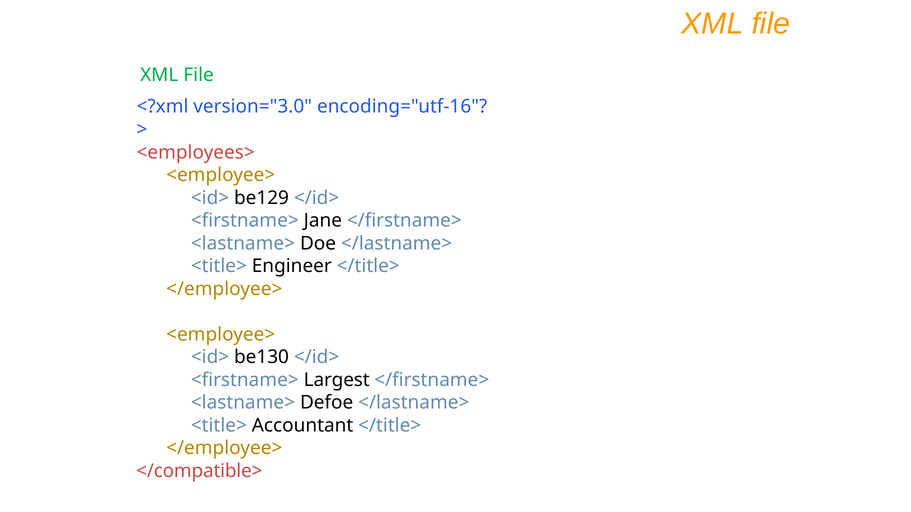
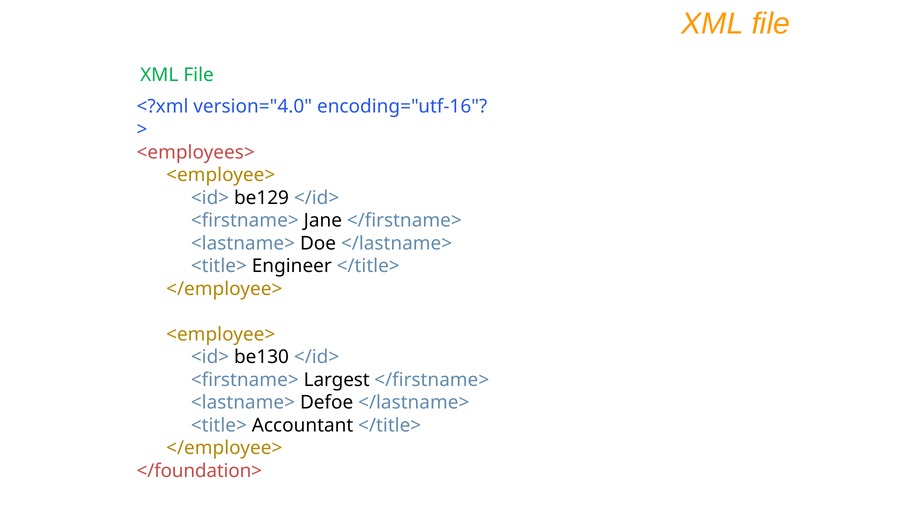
version="3.0: version="3.0 -> version="4.0
</compatible>: </compatible> -> </foundation>
